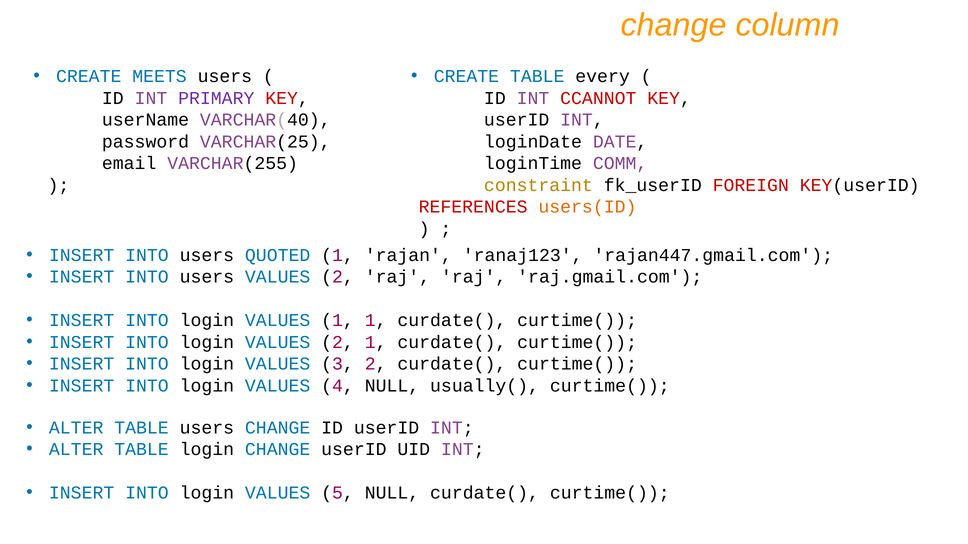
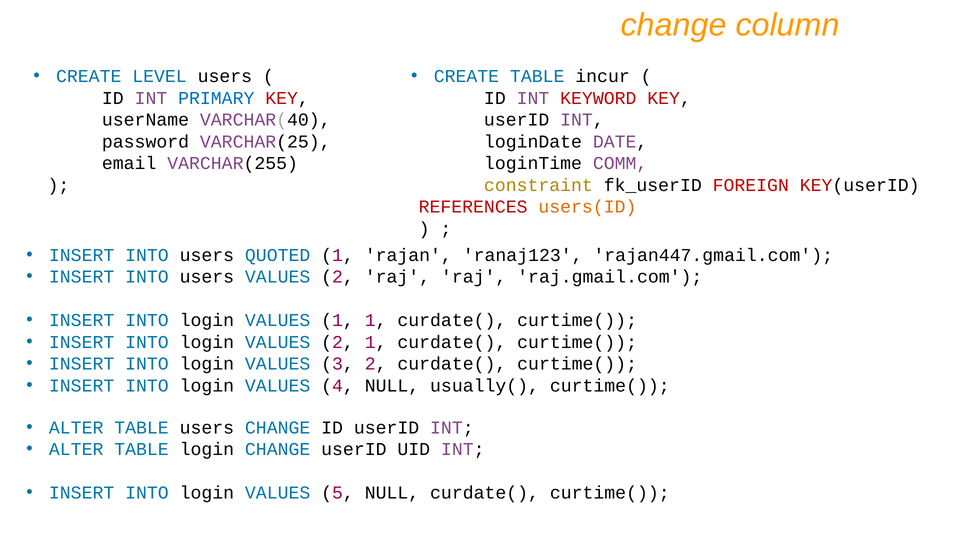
MEETS: MEETS -> LEVEL
every: every -> incur
PRIMARY colour: purple -> blue
CCANNOT: CCANNOT -> KEYWORD
